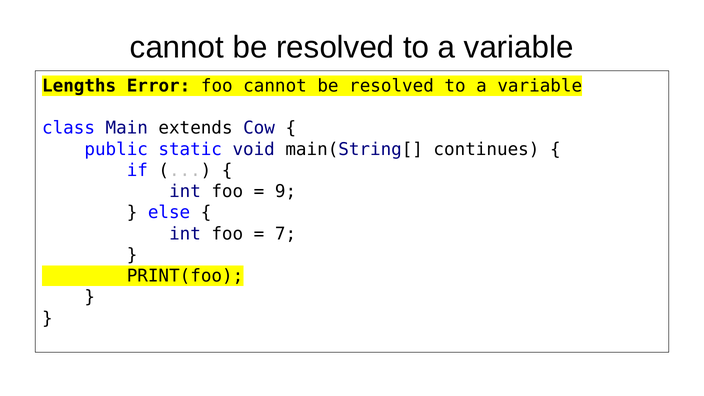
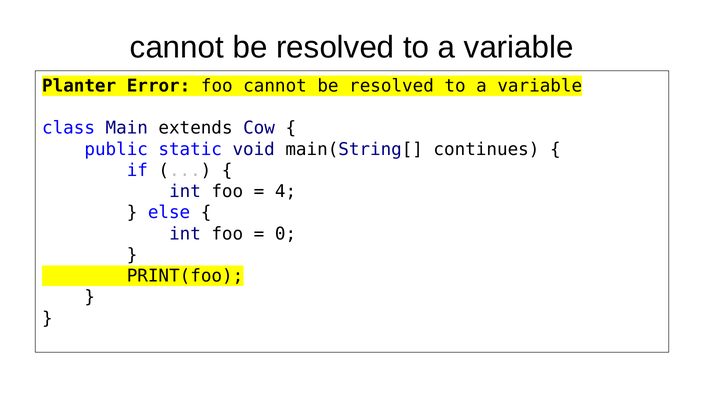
Lengths: Lengths -> Planter
9: 9 -> 4
7: 7 -> 0
